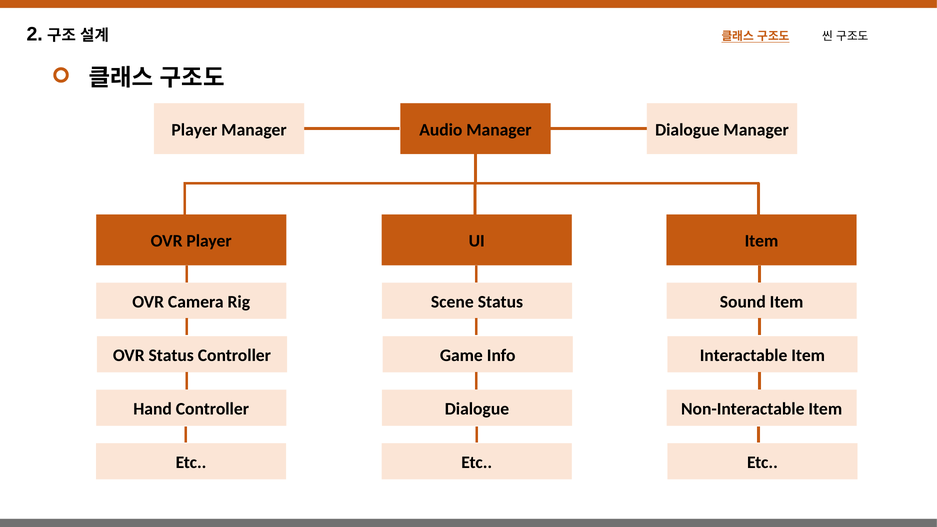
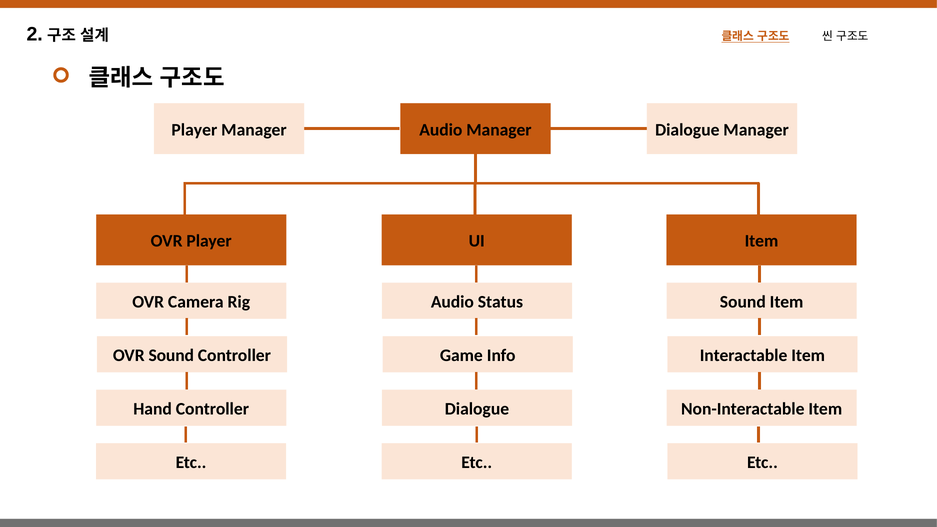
Scene at (452, 302): Scene -> Audio
OVR Status: Status -> Sound
